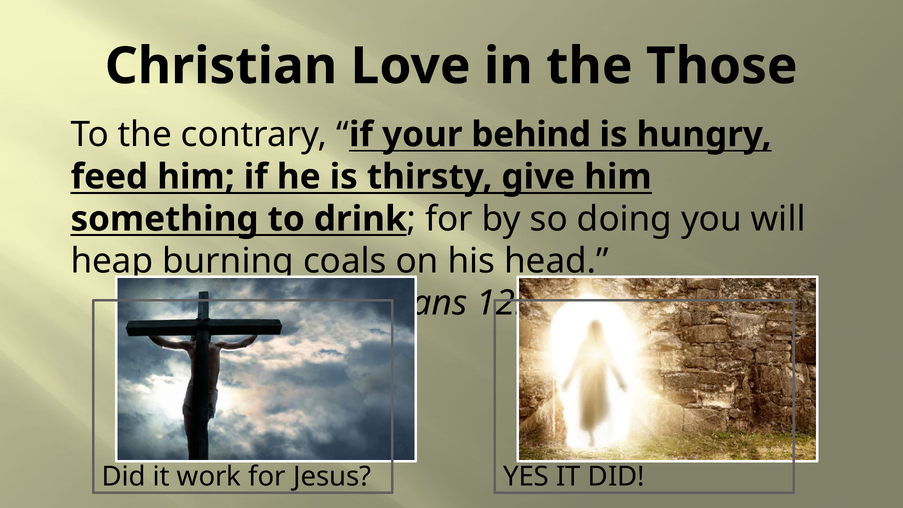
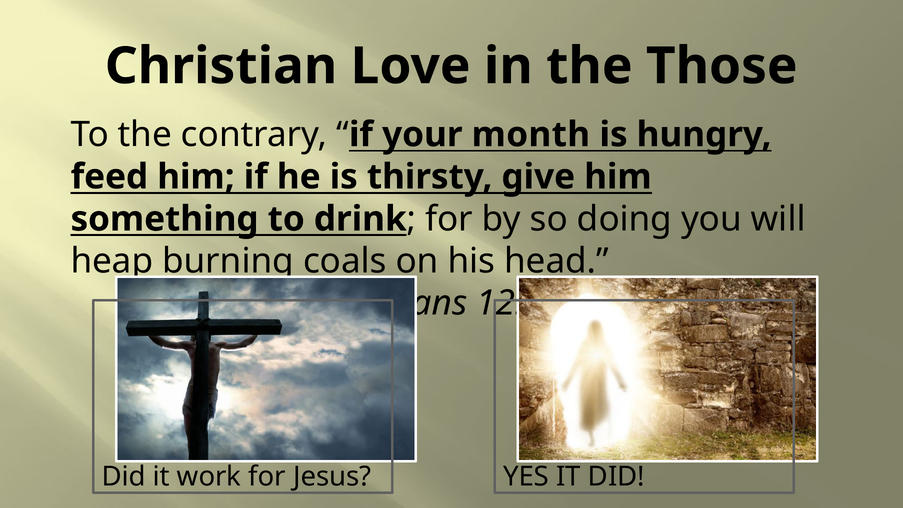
behind: behind -> month
